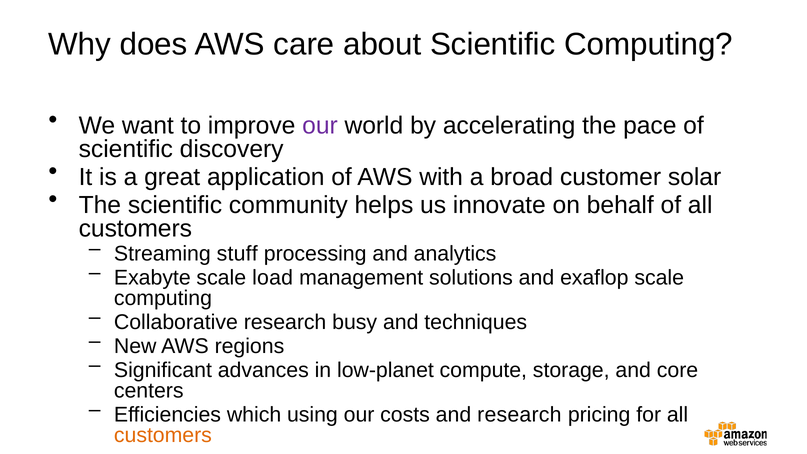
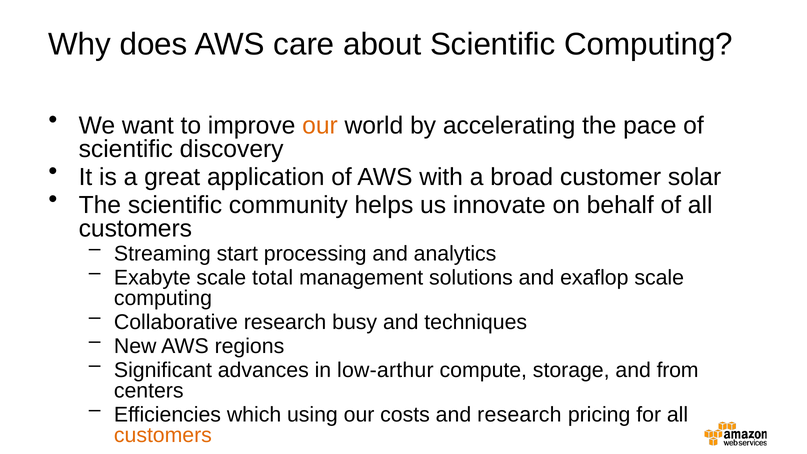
our at (320, 125) colour: purple -> orange
stuff: stuff -> start
load: load -> total
low-planet: low-planet -> low-arthur
core: core -> from
